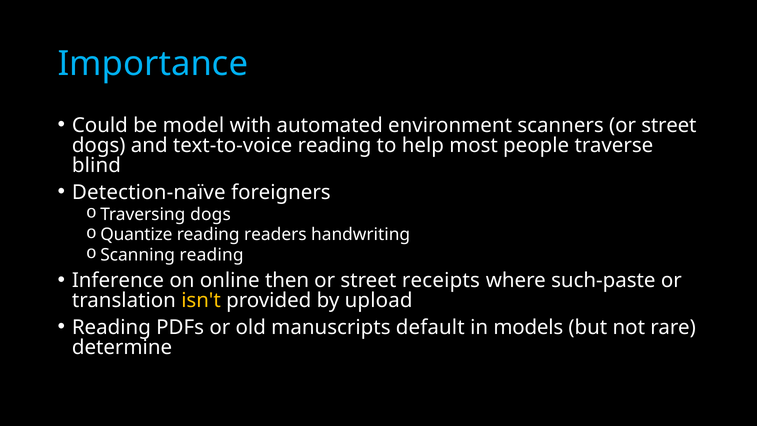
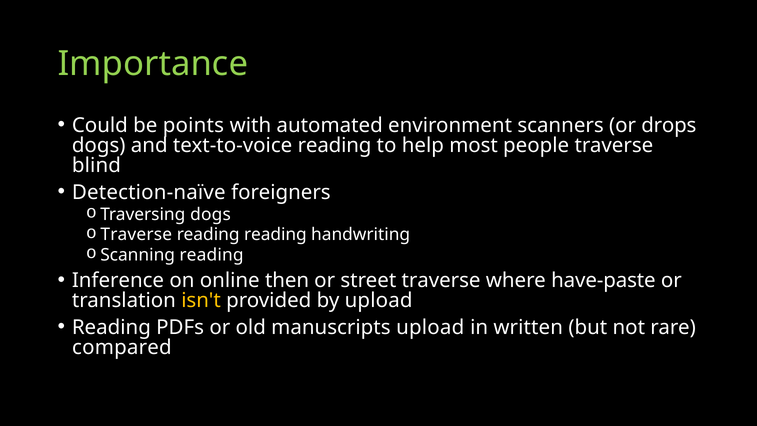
Importance colour: light blue -> light green
model: model -> points
scanners or street: street -> drops
Quantize at (136, 235): Quantize -> Traverse
reading readers: readers -> reading
street receipts: receipts -> traverse
such-paste: such-paste -> have-paste
manuscripts default: default -> upload
models: models -> written
determine: determine -> compared
